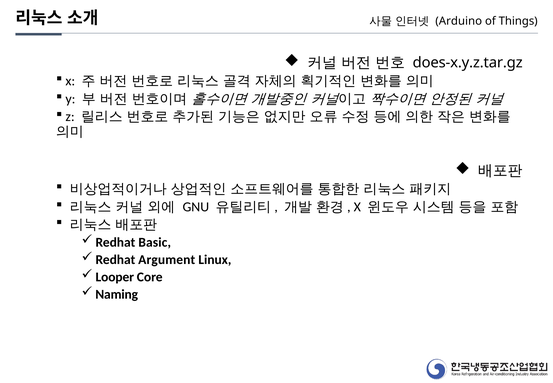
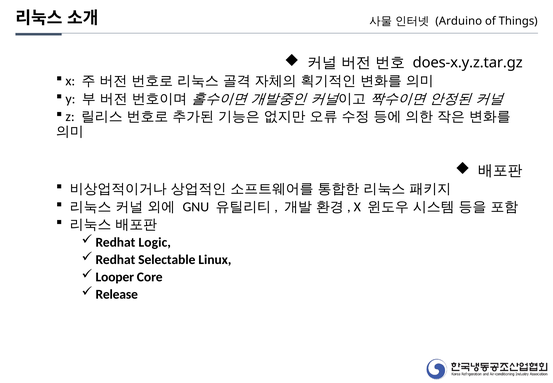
Basic: Basic -> Logic
Argument: Argument -> Selectable
Naming: Naming -> Release
